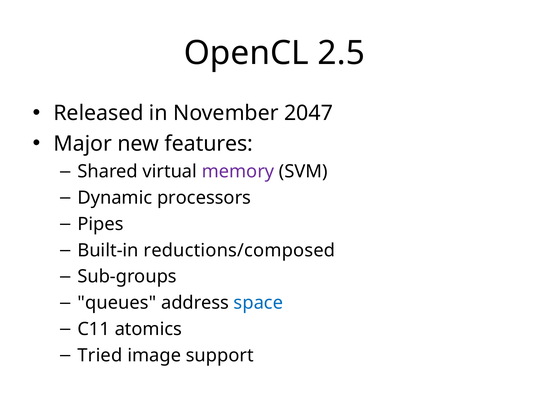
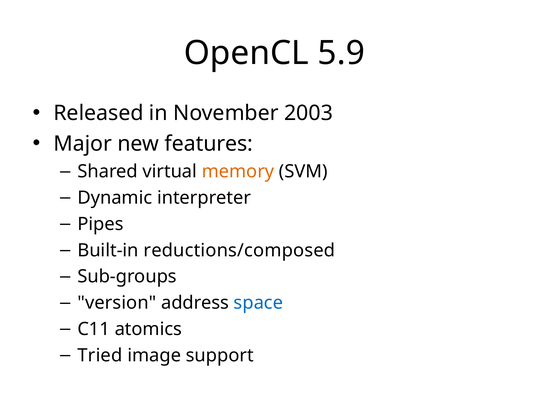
2.5: 2.5 -> 5.9
2047: 2047 -> 2003
memory colour: purple -> orange
processors: processors -> interpreter
queues: queues -> version
